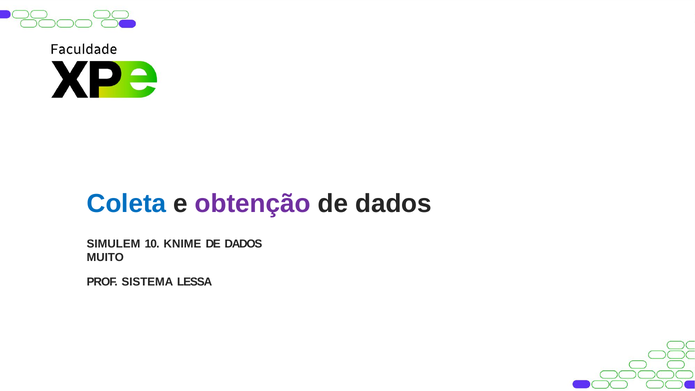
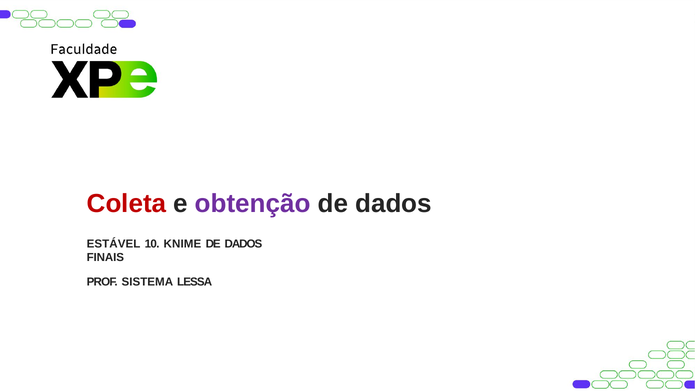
Coleta colour: blue -> red
SIMULEM: SIMULEM -> ESTÁVEL
MUITO: MUITO -> FINAIS
